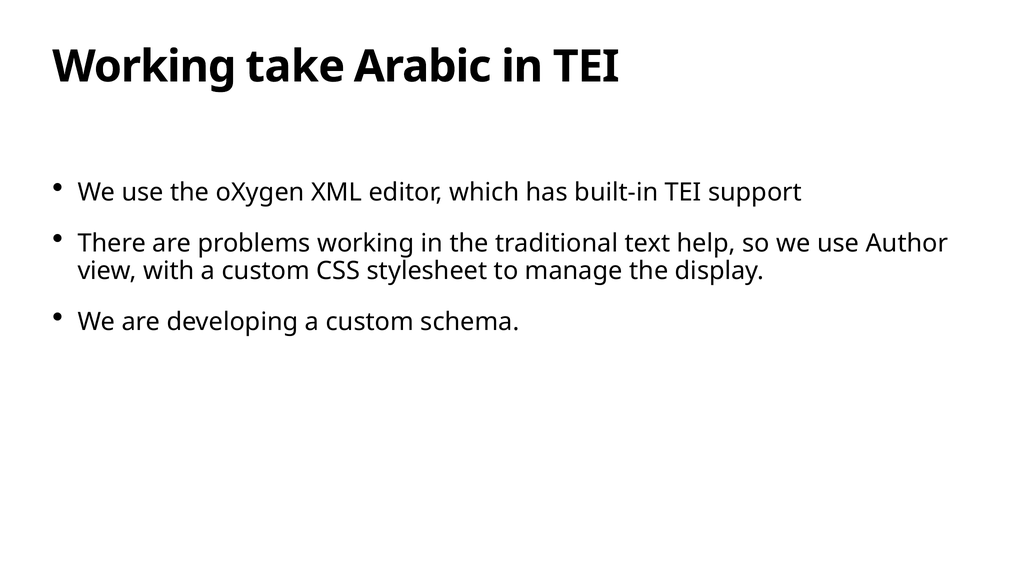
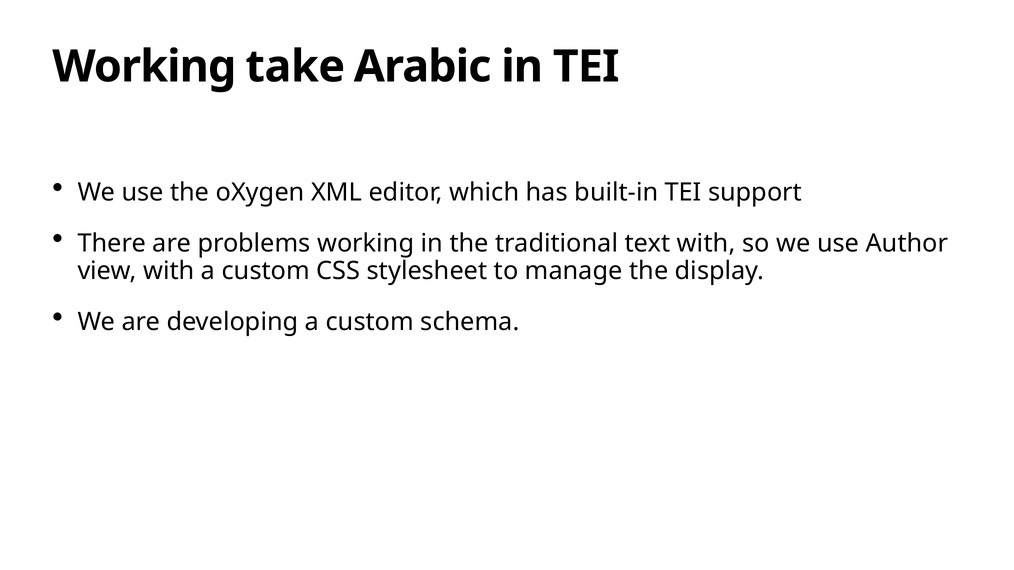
text help: help -> with
